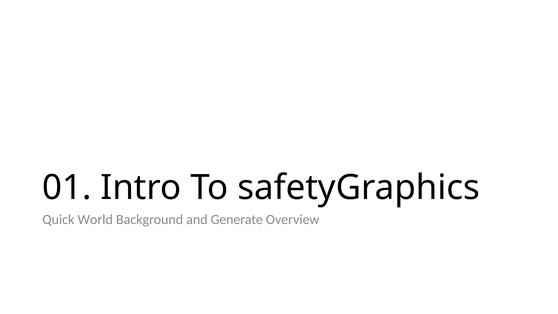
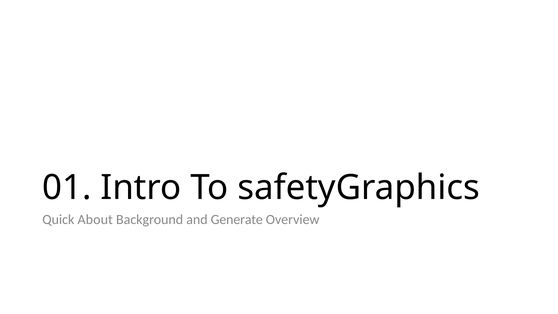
World: World -> About
